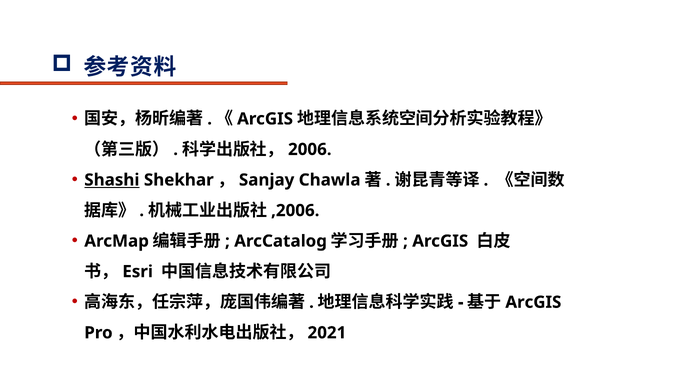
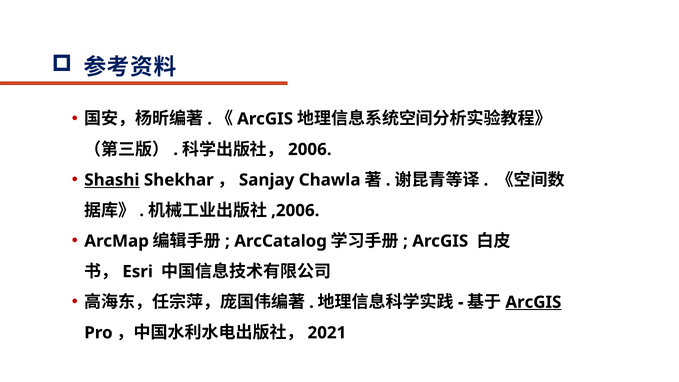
ArcGIS at (533, 302) underline: none -> present
